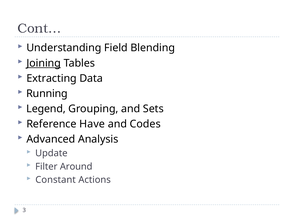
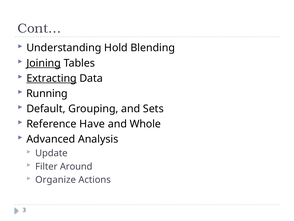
Field: Field -> Hold
Extracting underline: none -> present
Legend: Legend -> Default
Codes: Codes -> Whole
Constant: Constant -> Organize
